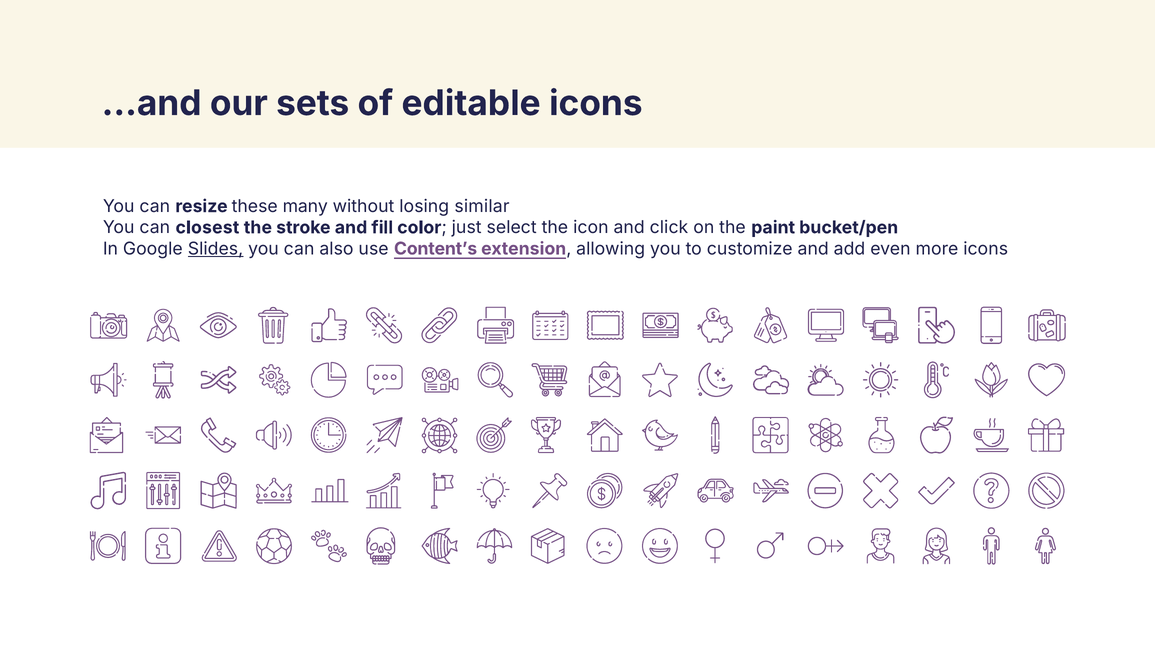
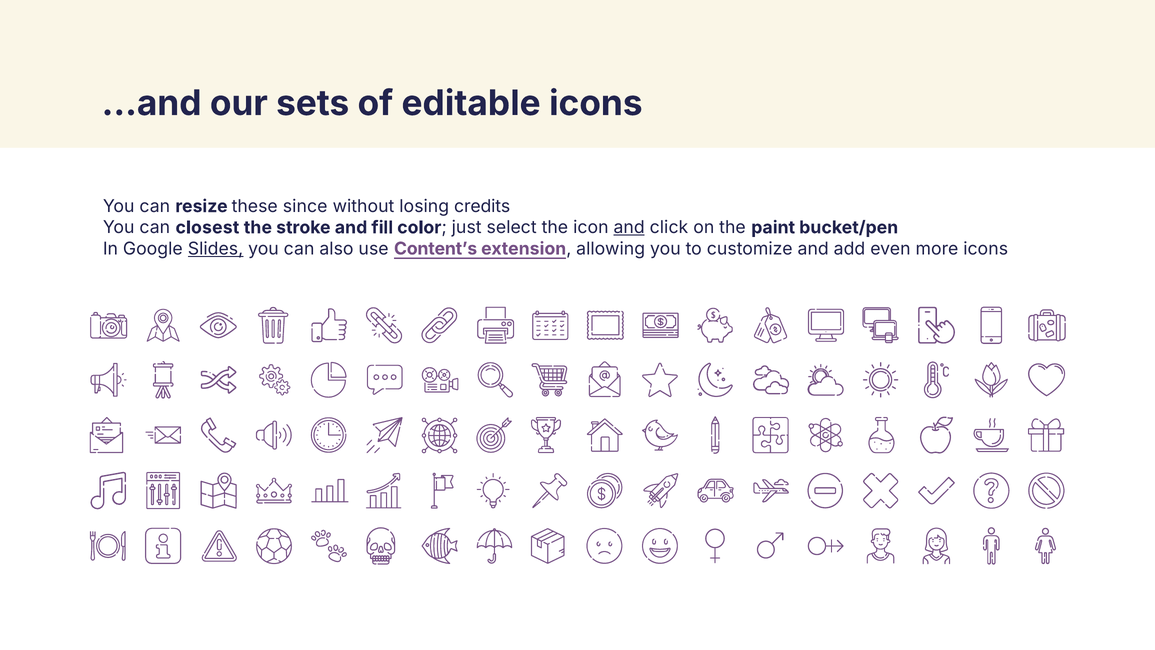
many: many -> since
similar: similar -> credits
and at (629, 227) underline: none -> present
